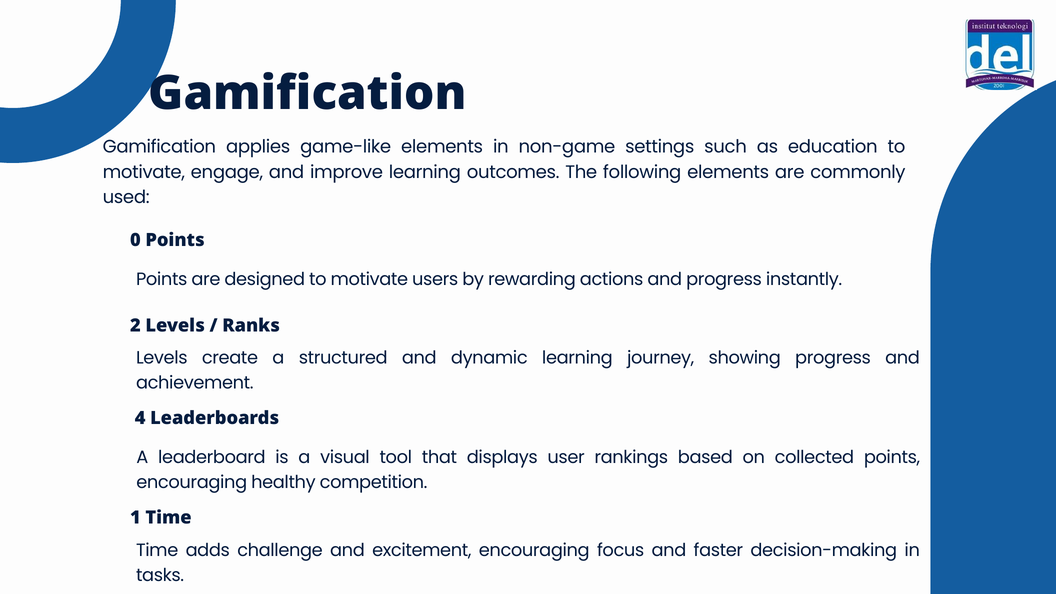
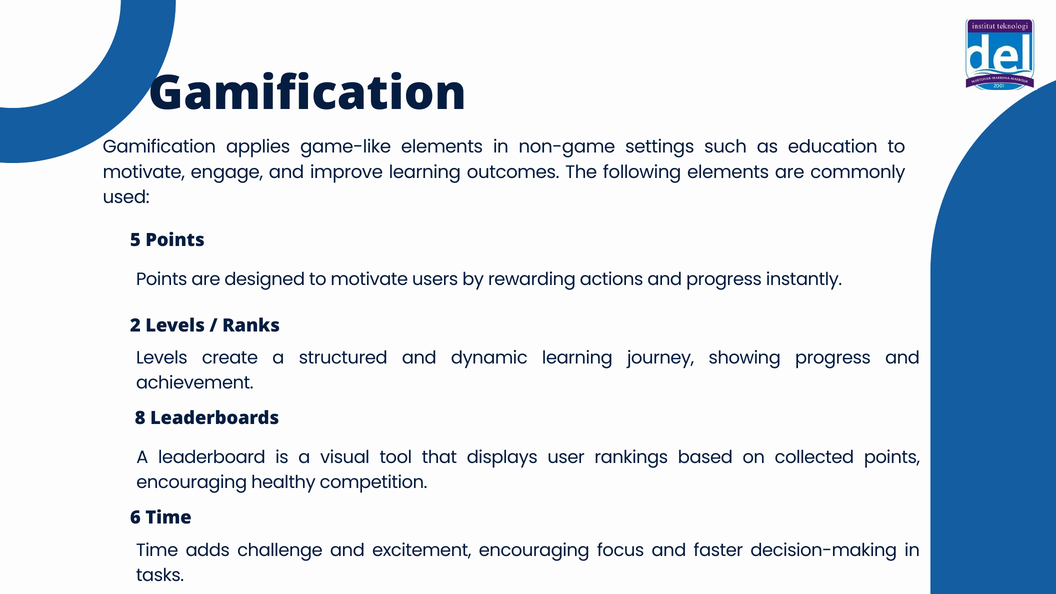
0: 0 -> 5
4: 4 -> 8
1: 1 -> 6
